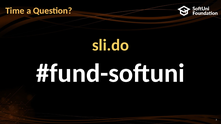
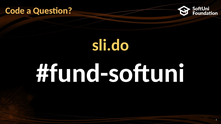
Time: Time -> Code
